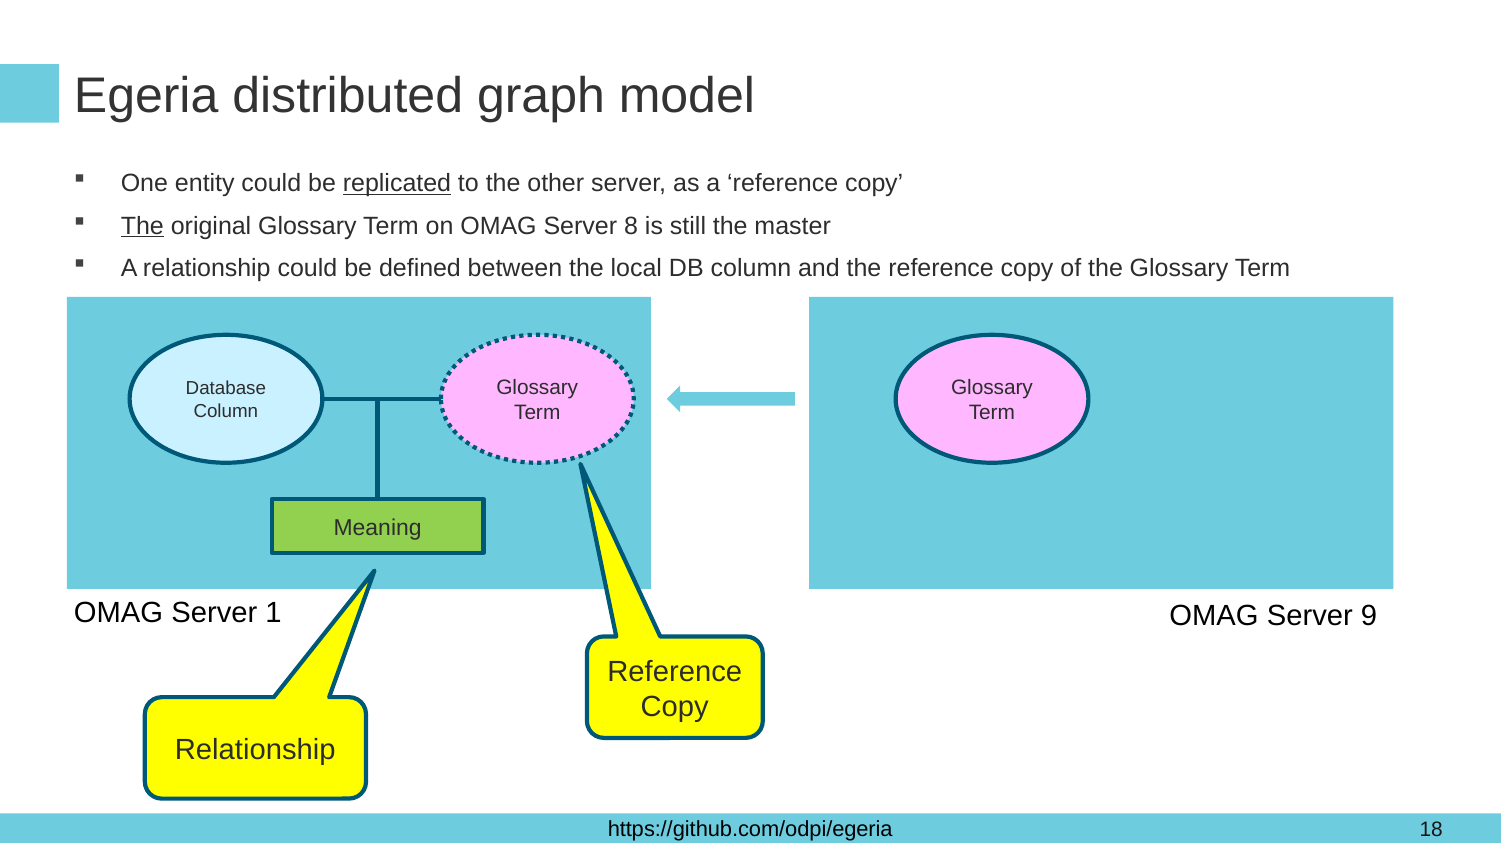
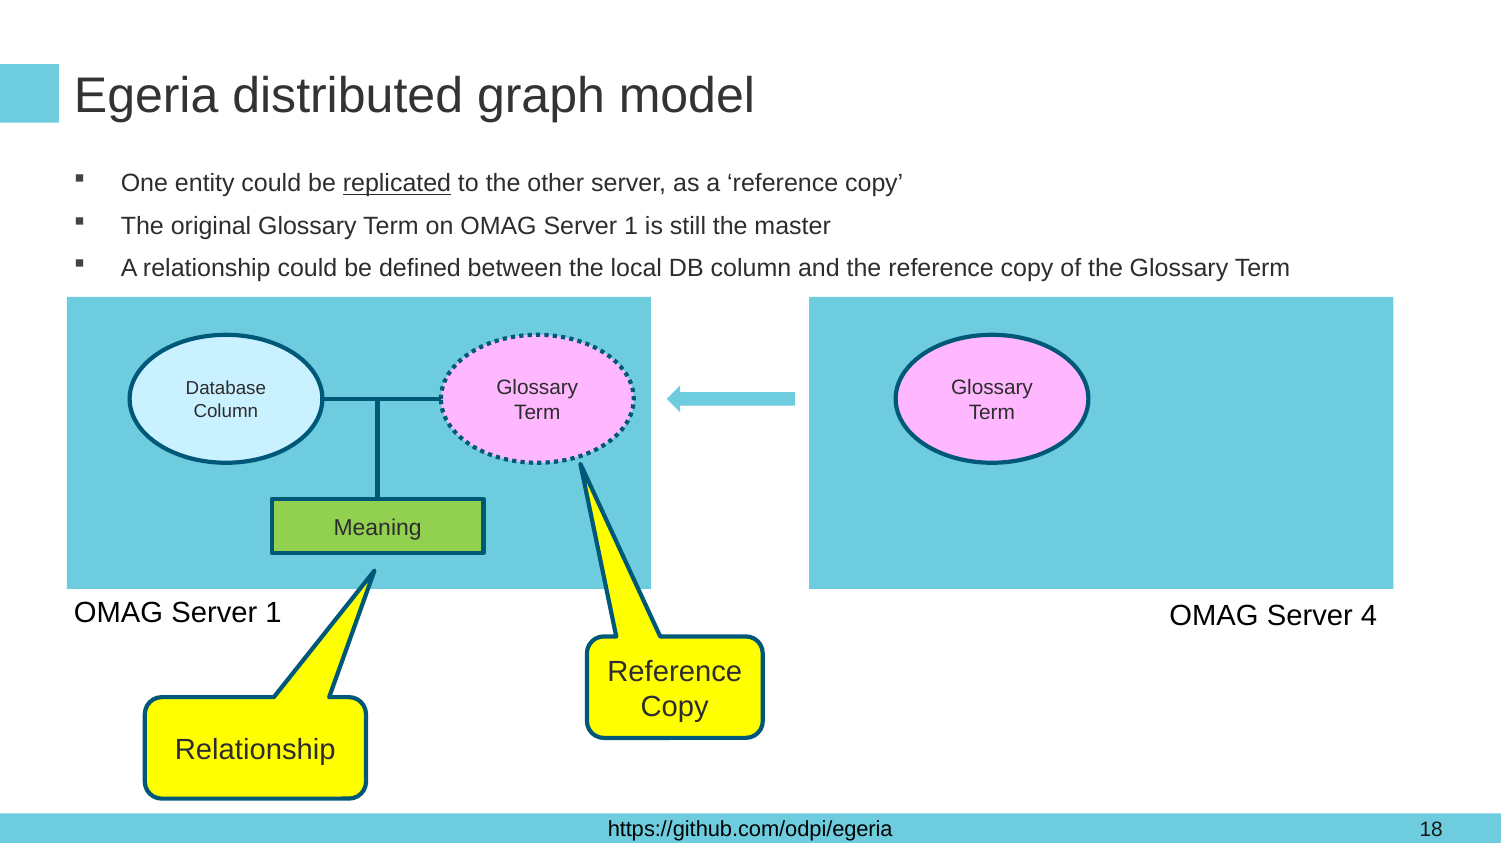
The at (142, 226) underline: present -> none
on OMAG Server 8: 8 -> 1
9: 9 -> 4
